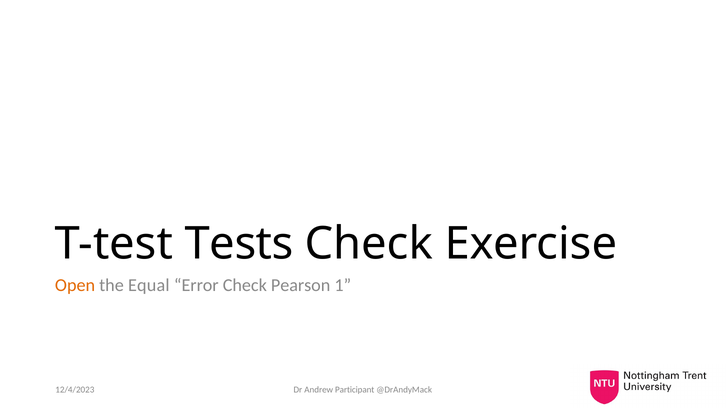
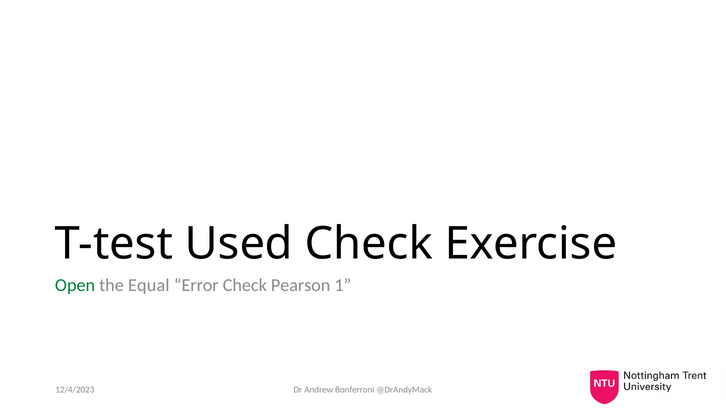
Tests: Tests -> Used
Open colour: orange -> green
Participant: Participant -> Bonferroni
